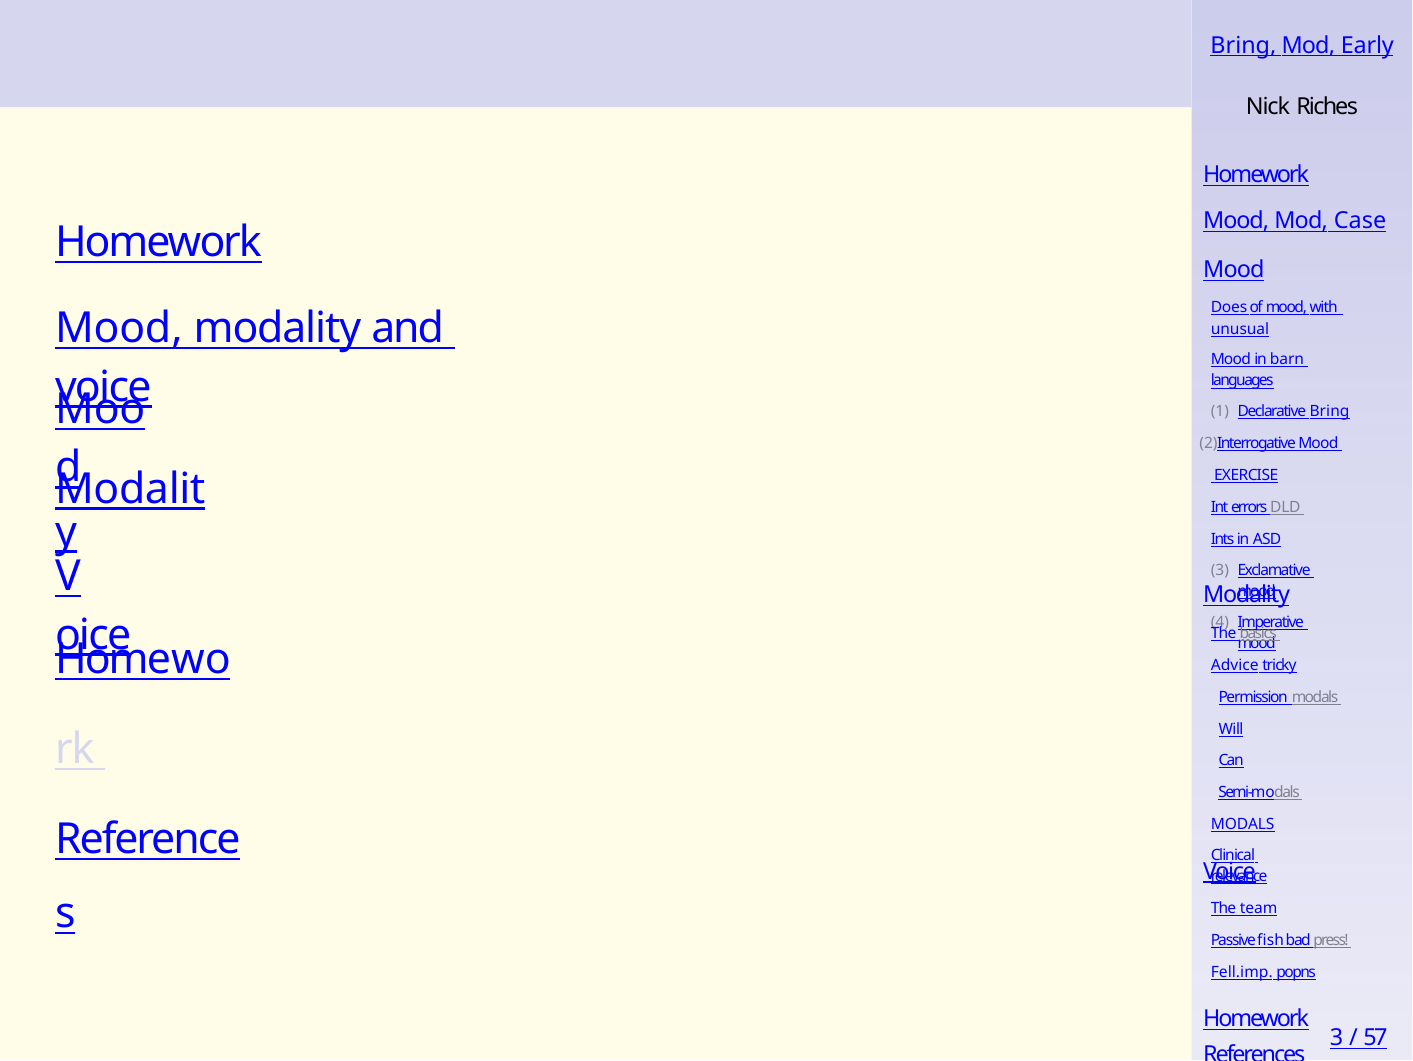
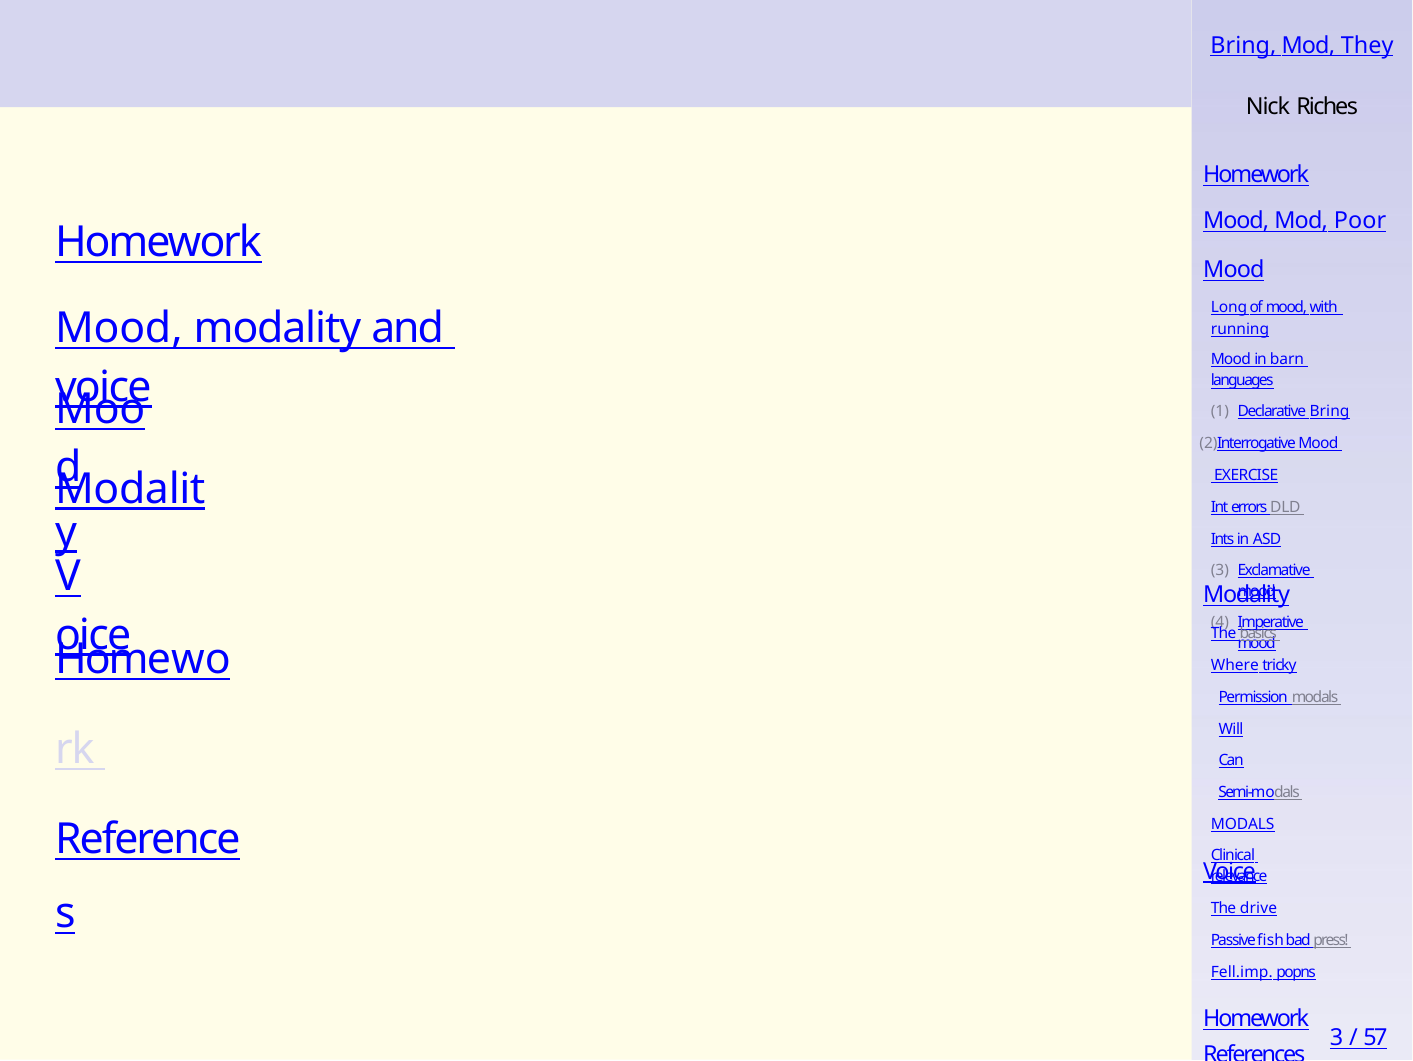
Early: Early -> They
Case: Case -> Poor
Does: Does -> Long
unusual: unusual -> running
Advice: Advice -> Where
team: team -> drive
